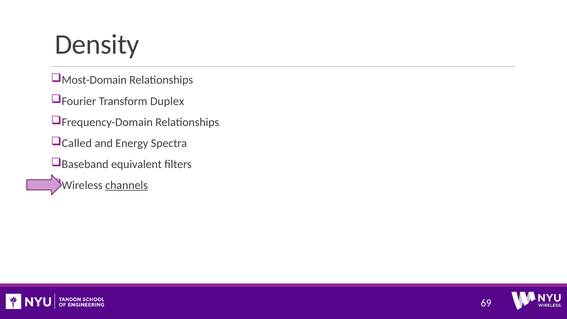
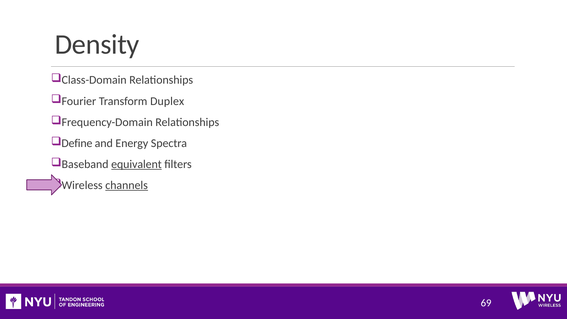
Most-Domain: Most-Domain -> Class-Domain
Called: Called -> Define
equivalent underline: none -> present
